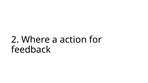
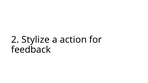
Where: Where -> Stylize
